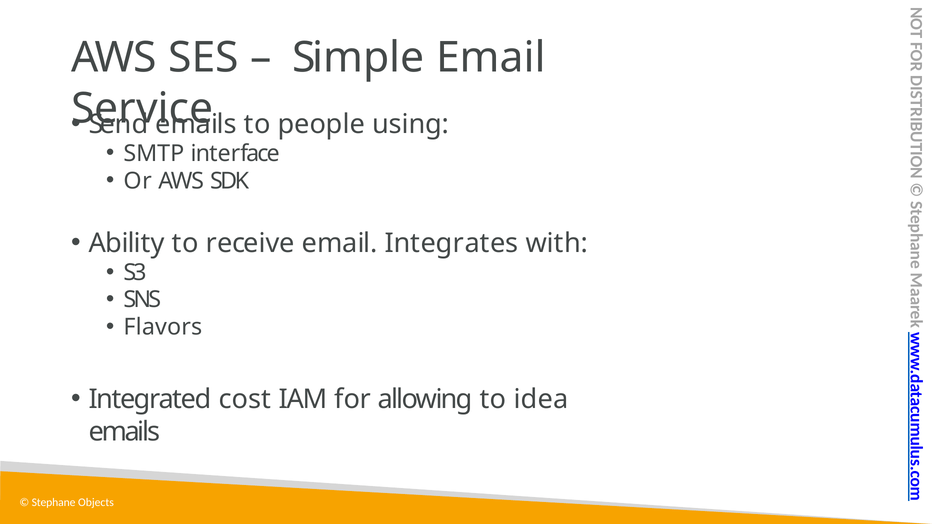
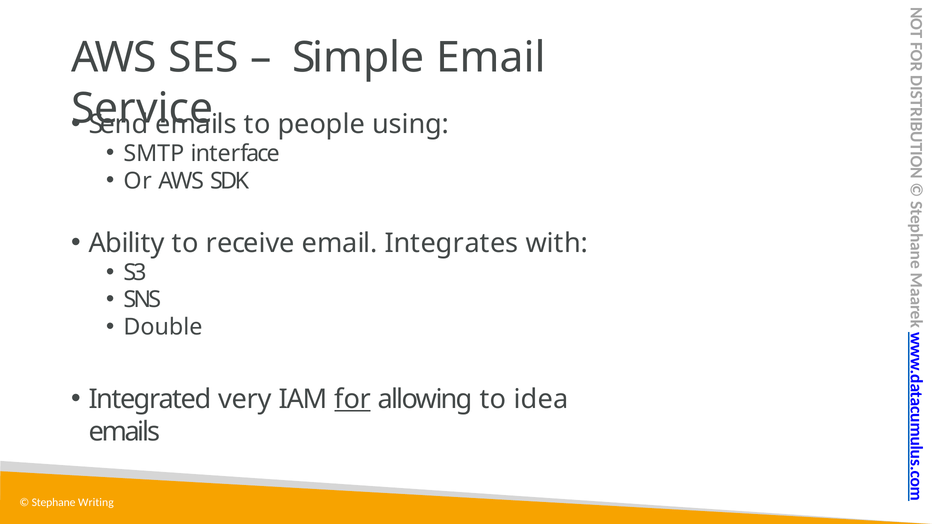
Flavors: Flavors -> Double
cost: cost -> very
for underline: none -> present
Objects: Objects -> Writing
